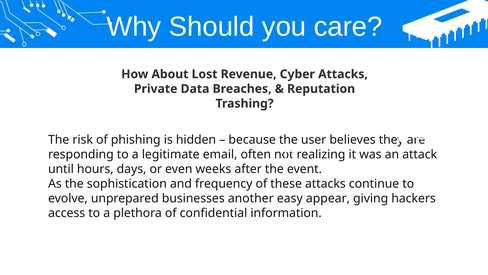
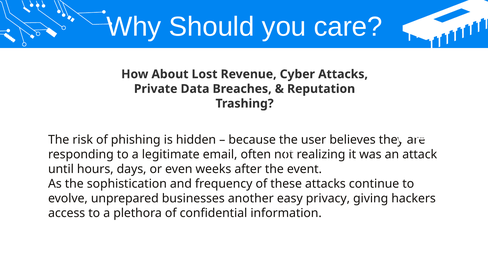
appear: appear -> privacy
